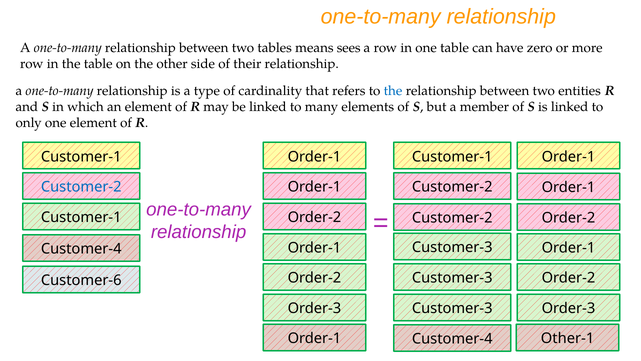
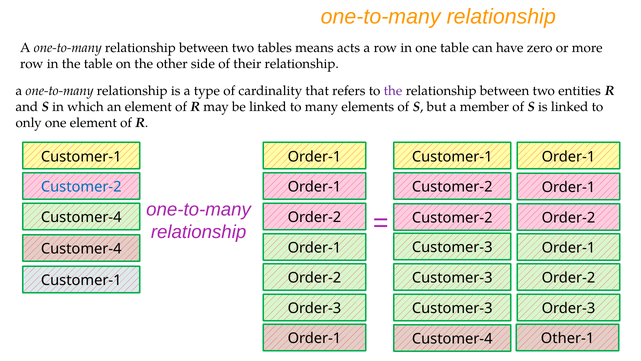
sees: sees -> acts
the at (393, 91) colour: blue -> purple
Customer-1 at (81, 217): Customer-1 -> Customer-4
Customer-6 at (81, 280): Customer-6 -> Customer-1
